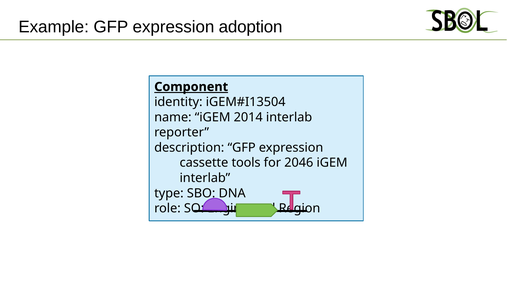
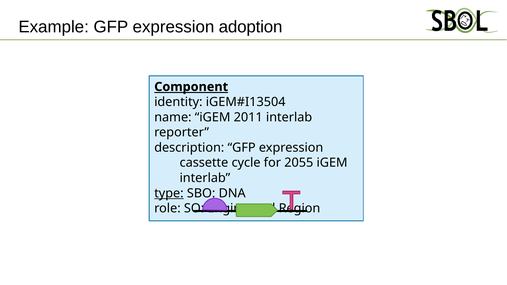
2014: 2014 -> 2011
tools: tools -> cycle
2046: 2046 -> 2055
type underline: none -> present
